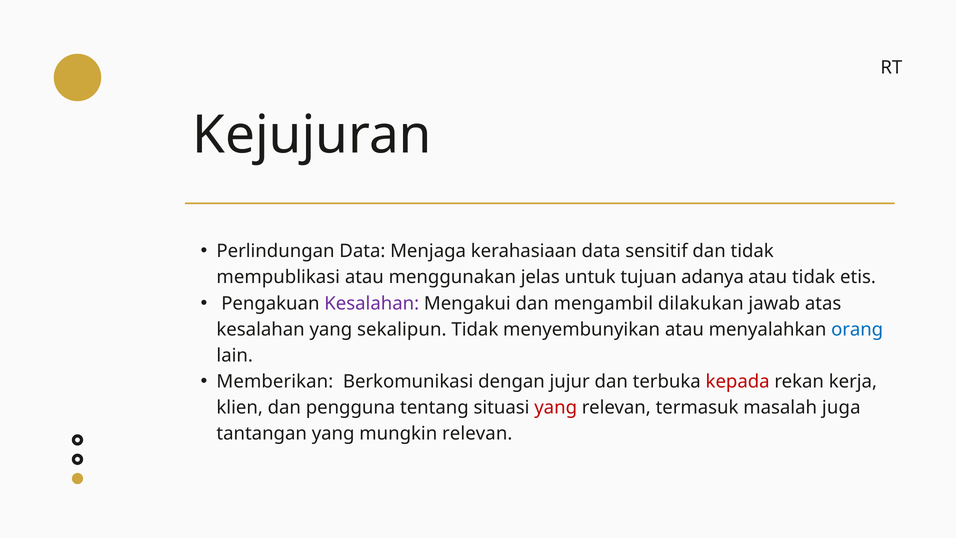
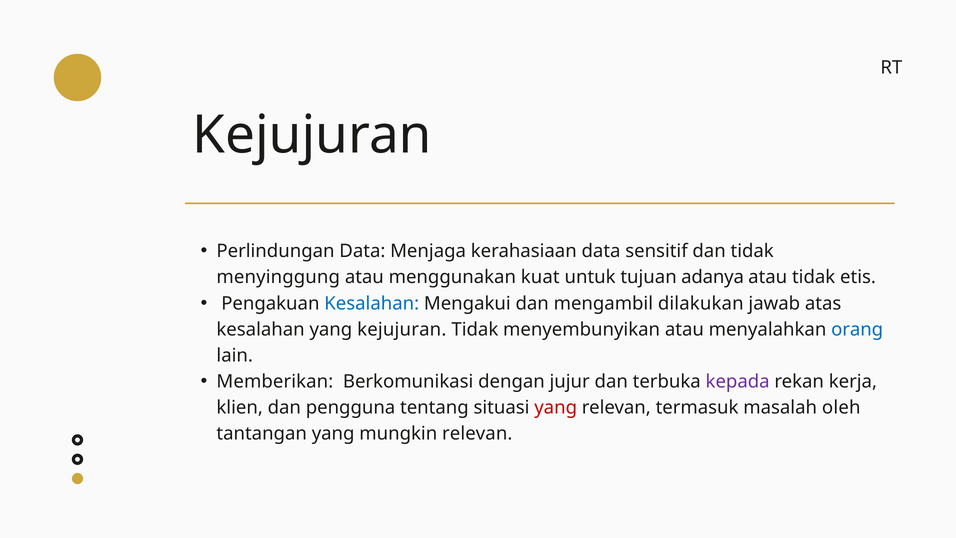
mempublikasi: mempublikasi -> menyinggung
jelas: jelas -> kuat
Kesalahan at (372, 303) colour: purple -> blue
yang sekalipun: sekalipun -> kejujuran
kepada colour: red -> purple
juga: juga -> oleh
